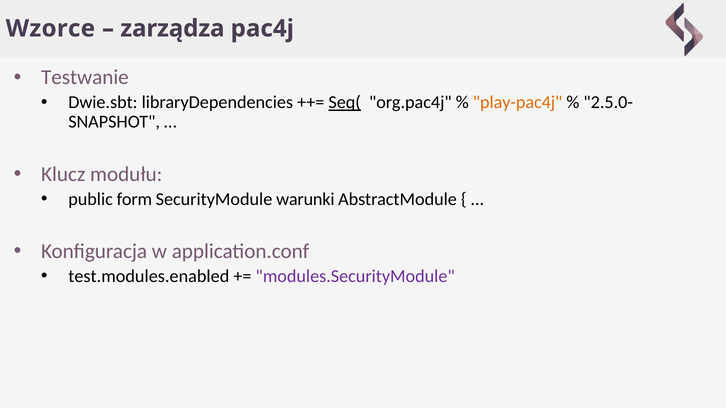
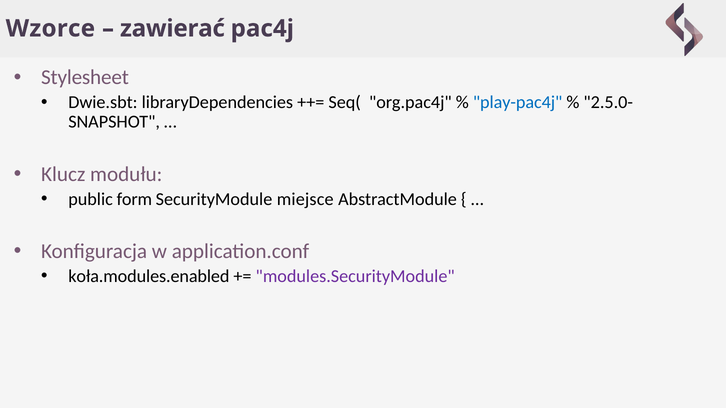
zarządza: zarządza -> zawierać
Testwanie: Testwanie -> Stylesheet
Seq( underline: present -> none
play-pac4j colour: orange -> blue
warunki: warunki -> miejsce
test.modules.enabled: test.modules.enabled -> koła.modules.enabled
